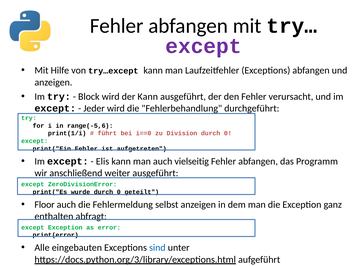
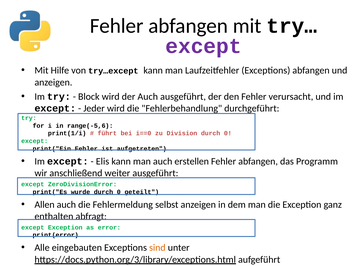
der Kann: Kann -> Auch
vielseitig: vielseitig -> erstellen
Floor: Floor -> Allen
sind colour: blue -> orange
